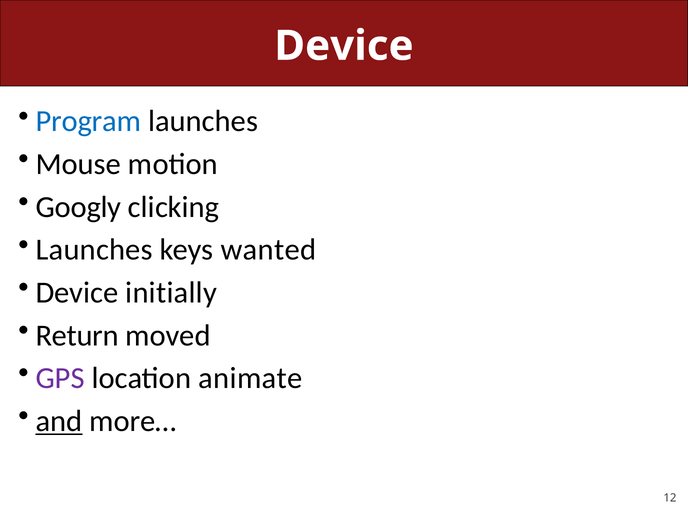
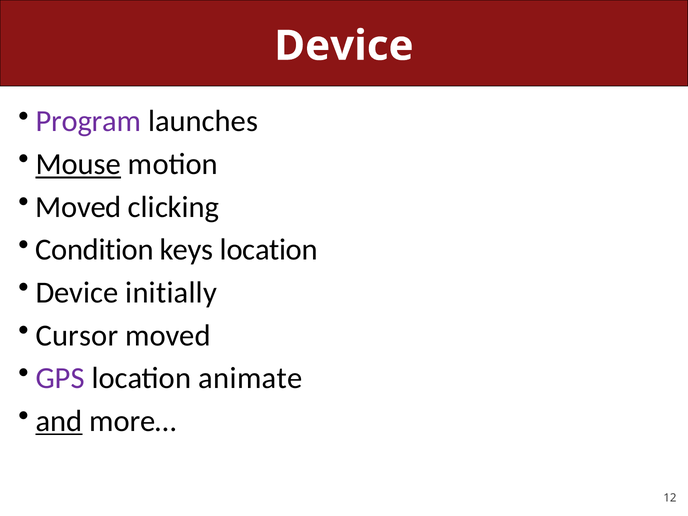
Program colour: blue -> purple
Mouse underline: none -> present
Googly at (78, 207): Googly -> Moved
Launches at (94, 250): Launches -> Condition
keys wanted: wanted -> location
Return: Return -> Cursor
